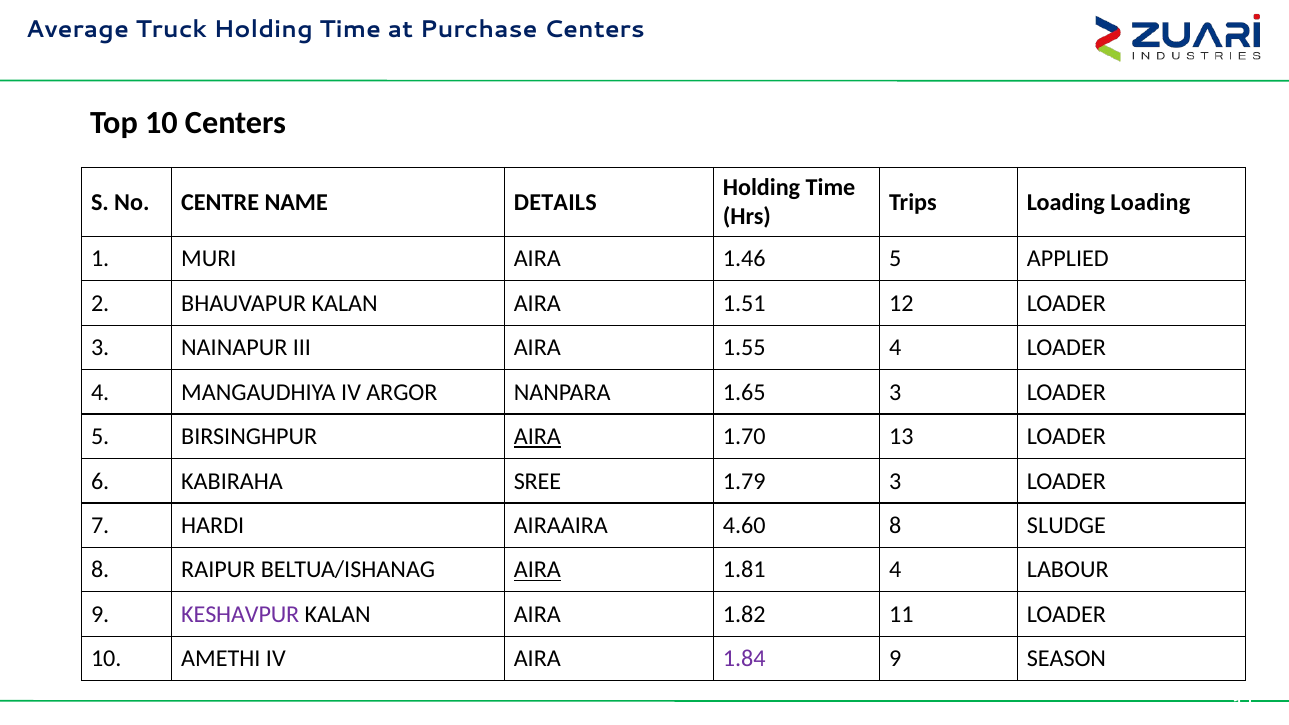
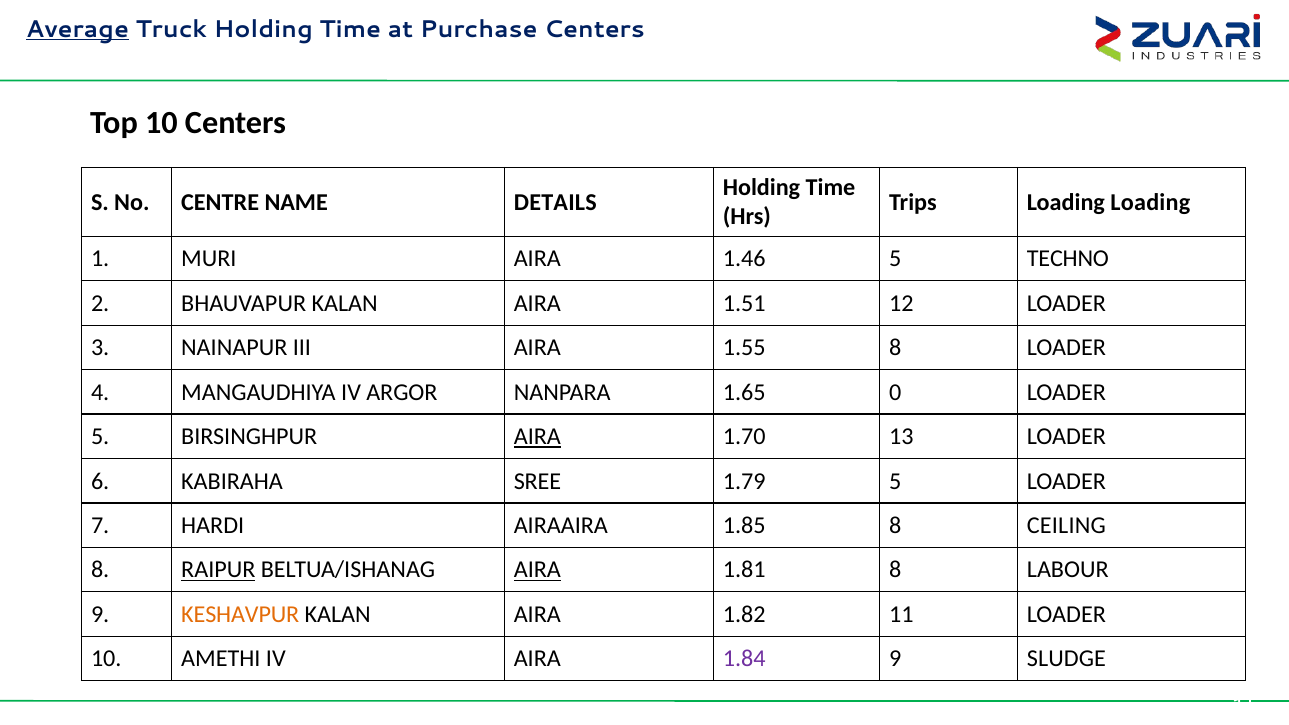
Average underline: none -> present
APPLIED: APPLIED -> TECHNO
1.55 4: 4 -> 8
1.65 3: 3 -> 0
1.79 3: 3 -> 5
4.60: 4.60 -> 1.85
SLUDGE: SLUDGE -> CEILING
RAIPUR underline: none -> present
1.81 4: 4 -> 8
KESHAVPUR colour: purple -> orange
SEASON: SEASON -> SLUDGE
